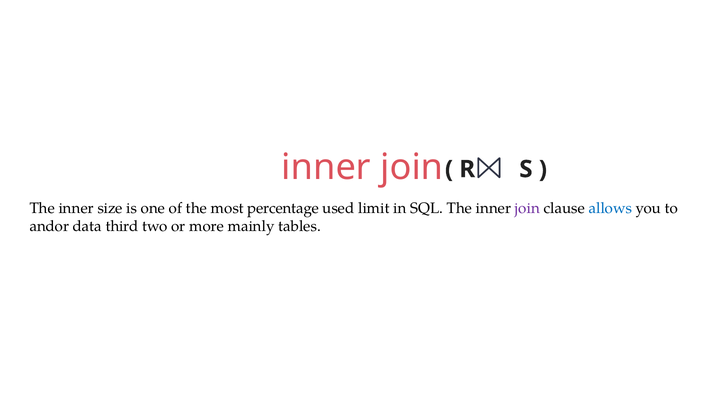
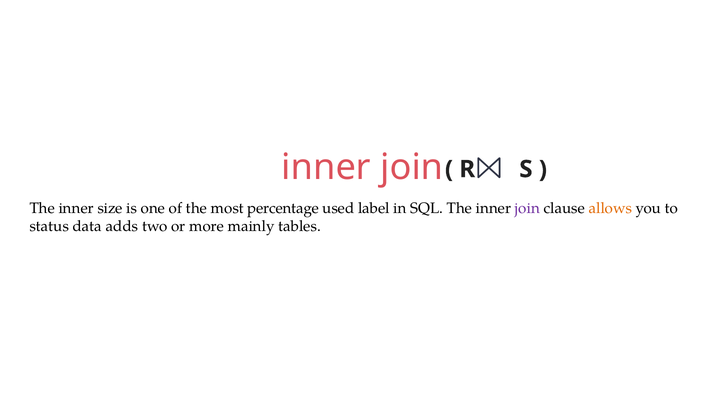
limit: limit -> label
allows colour: blue -> orange
andor: andor -> status
third: third -> adds
